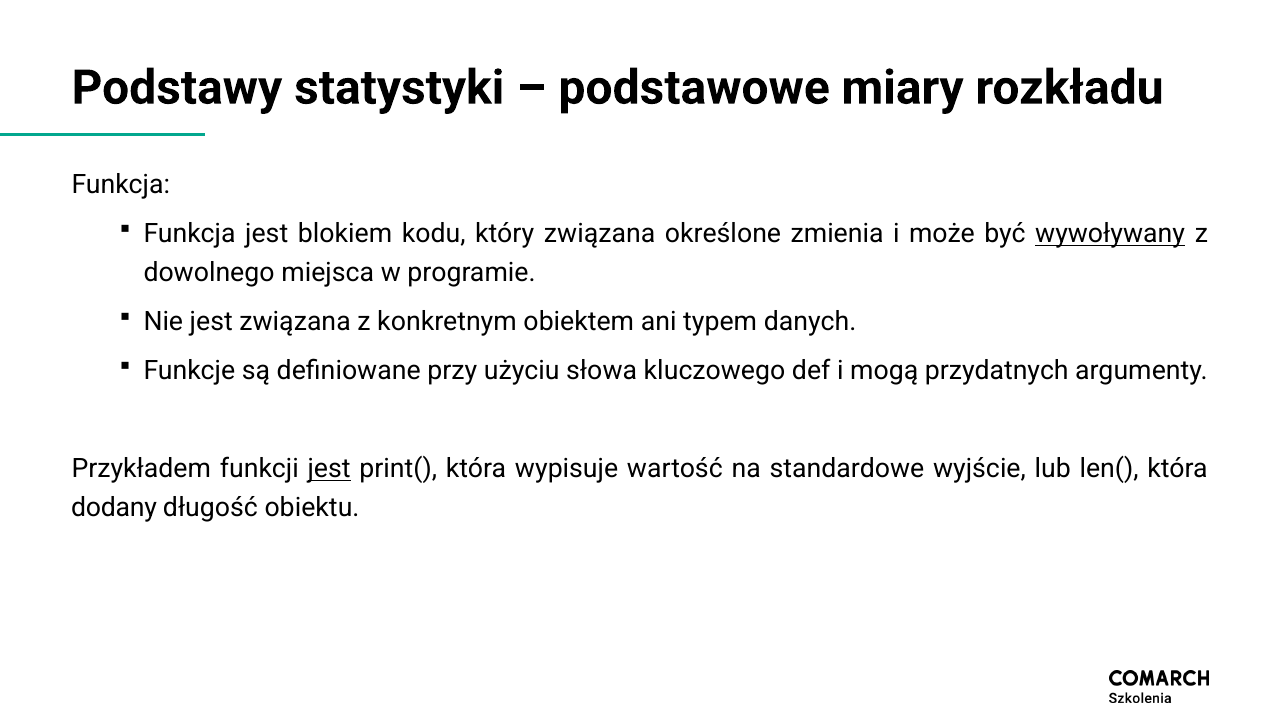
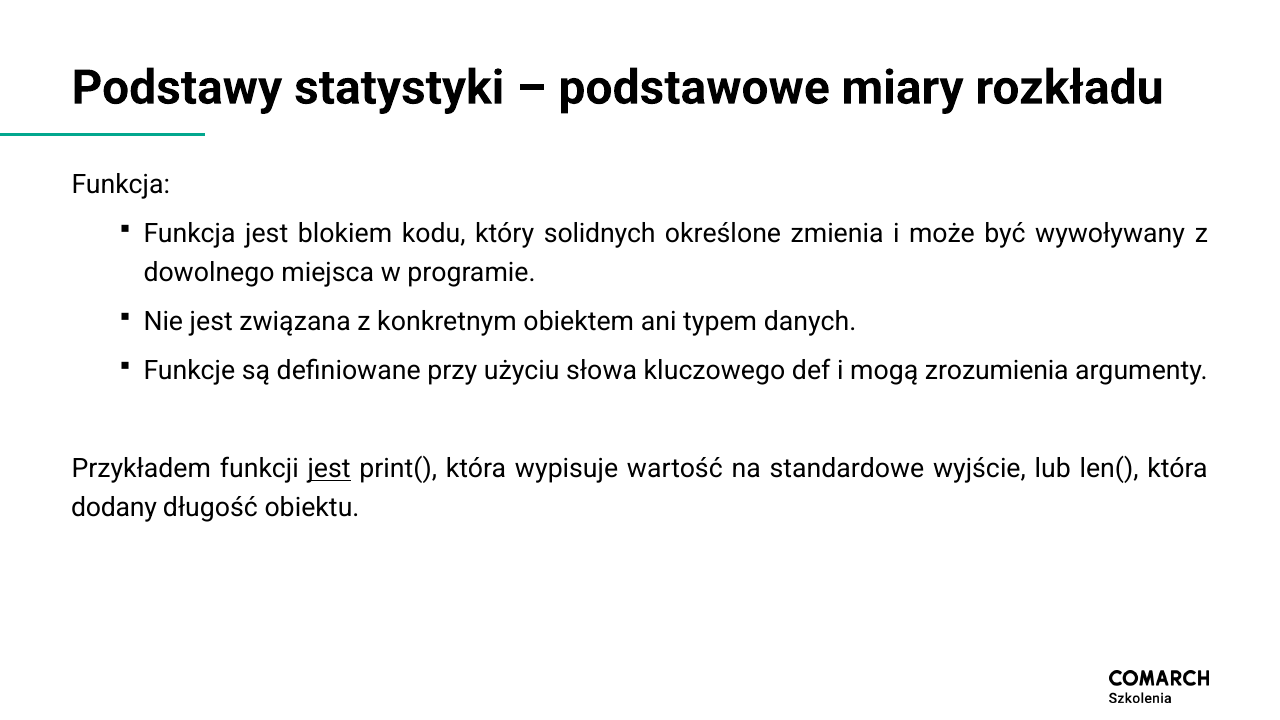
który związana: związana -> solidnych
wywoływany underline: present -> none
przydatnych: przydatnych -> zrozumienia
